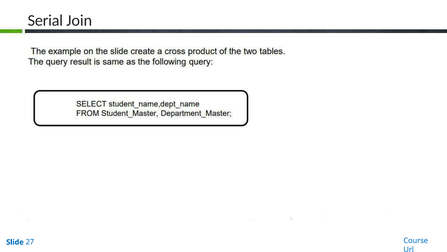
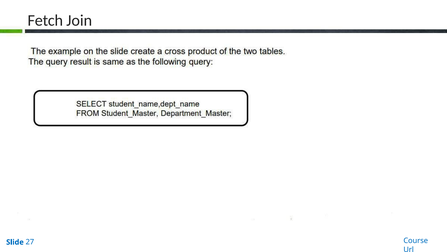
Serial: Serial -> Fetch
